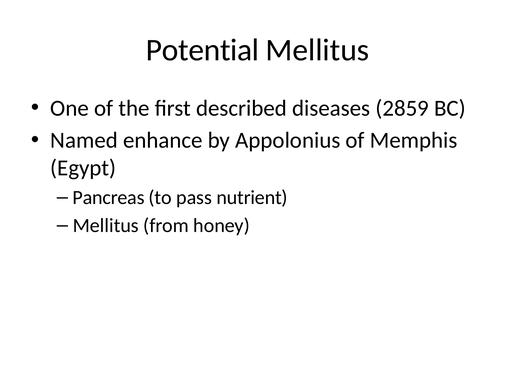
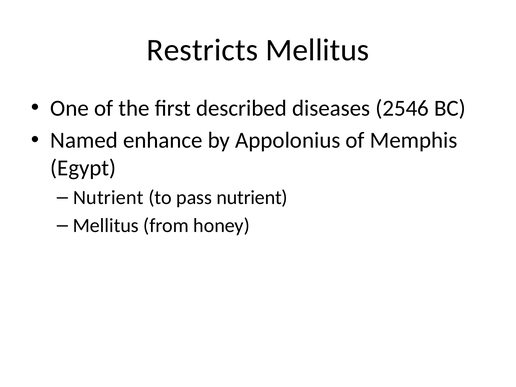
Potential: Potential -> Restricts
2859: 2859 -> 2546
Pancreas at (109, 198): Pancreas -> Nutrient
